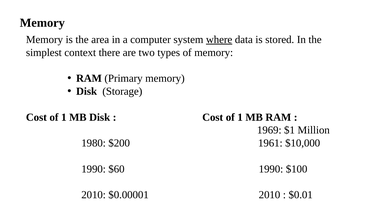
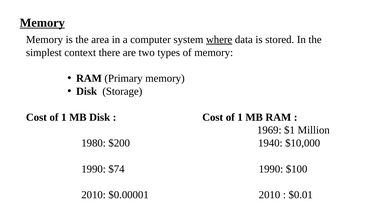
Memory at (42, 23) underline: none -> present
1961: 1961 -> 1940
$60: $60 -> $74
